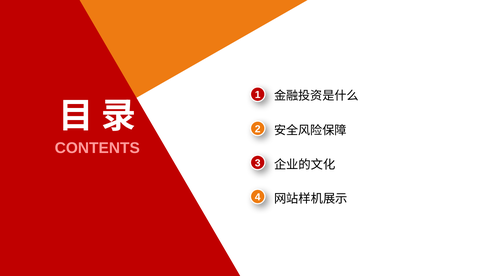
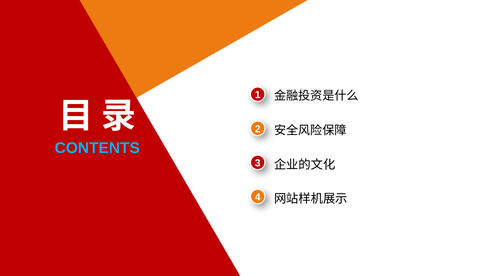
CONTENTS colour: pink -> light blue
